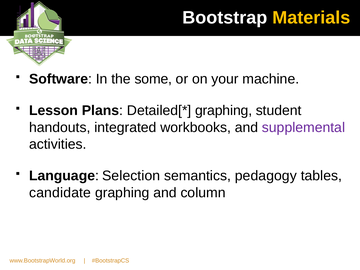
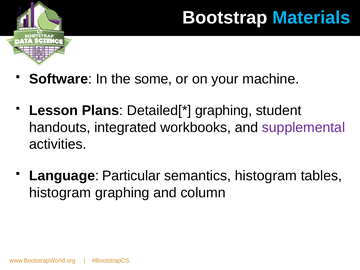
Materials colour: yellow -> light blue
Selection: Selection -> Particular
semantics pedagogy: pedagogy -> histogram
candidate at (60, 193): candidate -> histogram
